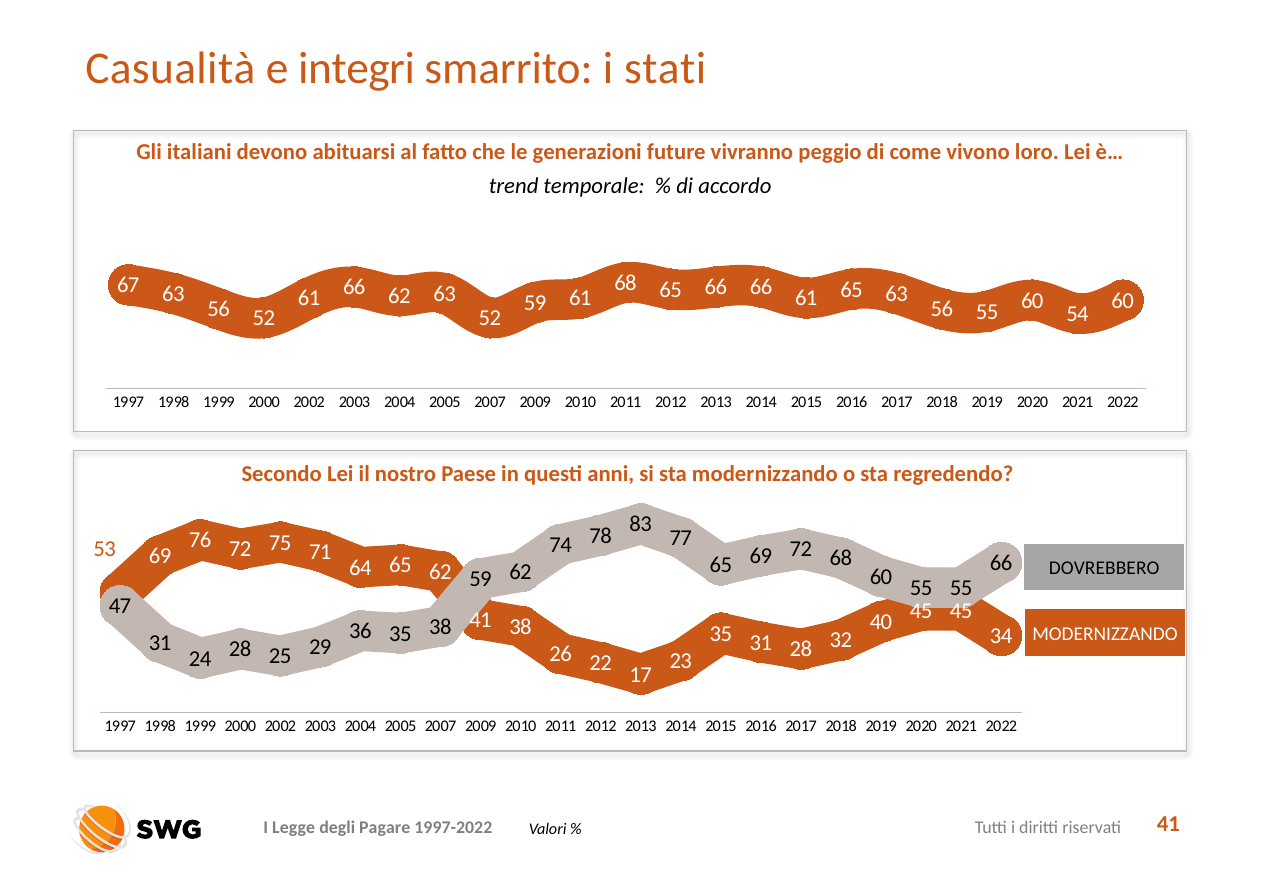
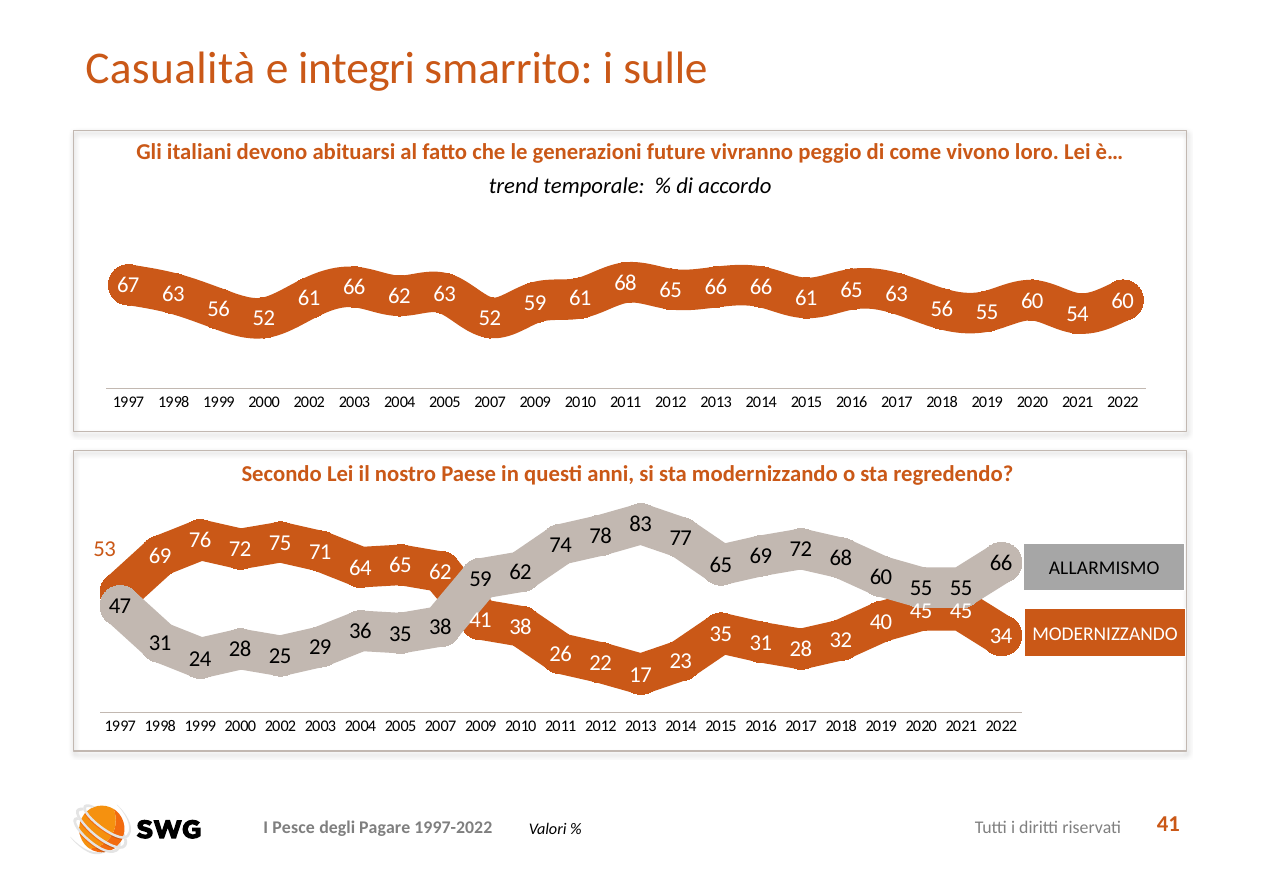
stati: stati -> sulle
DOVREBBERO: DOVREBBERO -> ALLARMISMO
Legge: Legge -> Pesce
